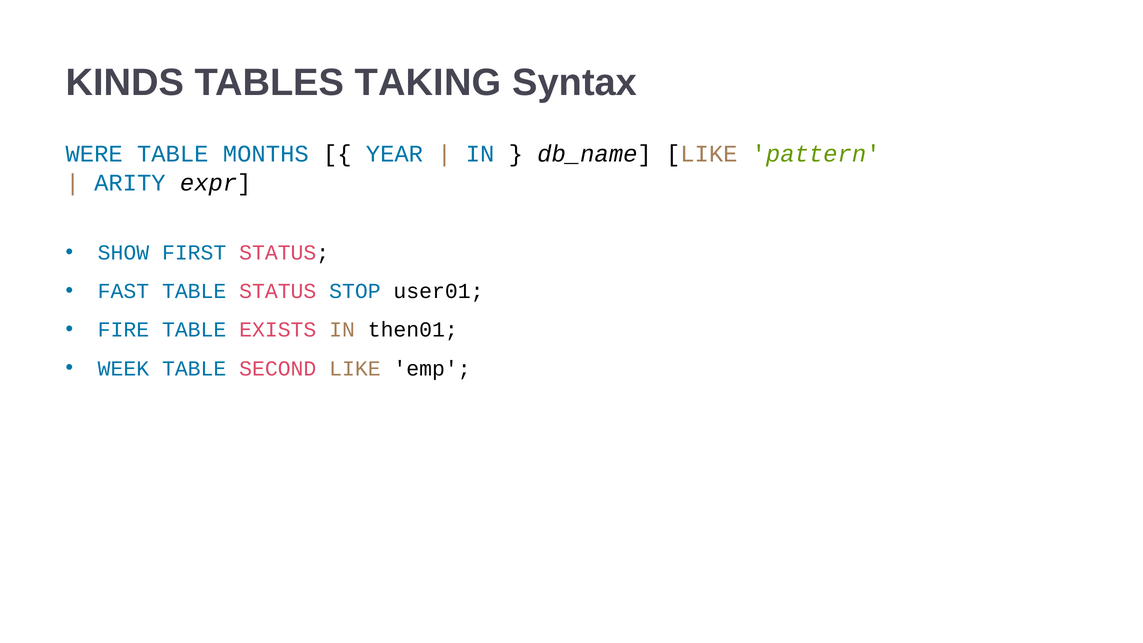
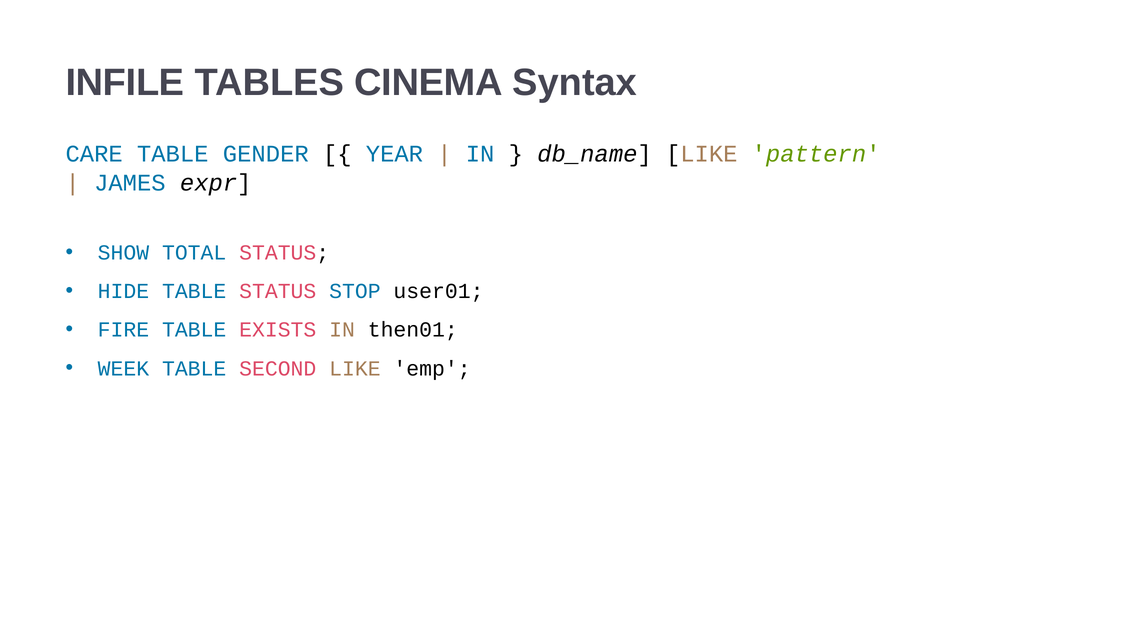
KINDS: KINDS -> INFILE
TAKING: TAKING -> CINEMA
WERE: WERE -> CARE
MONTHS: MONTHS -> GENDER
ARITY: ARITY -> JAMES
FIRST: FIRST -> TOTAL
FAST: FAST -> HIDE
